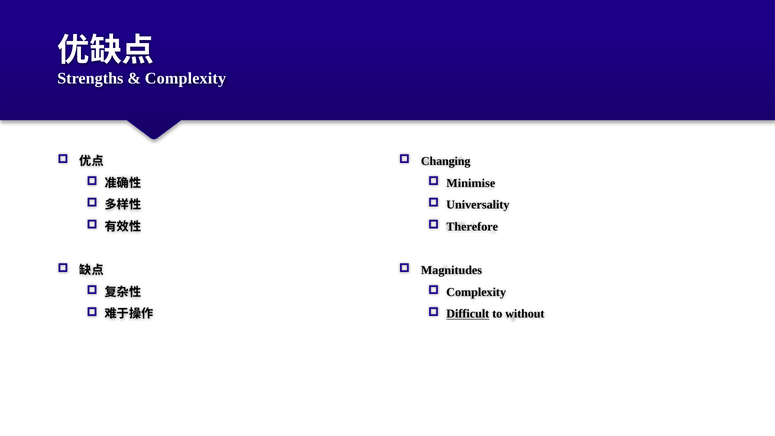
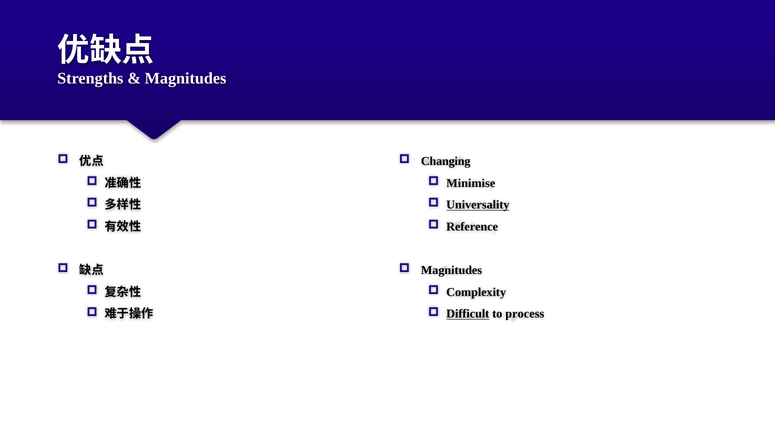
Complexity at (185, 79): Complexity -> Magnitudes
Universality underline: none -> present
Therefore: Therefore -> Reference
without: without -> process
